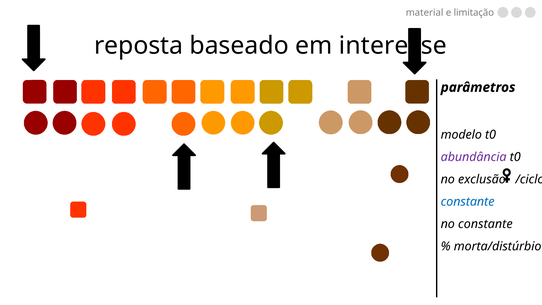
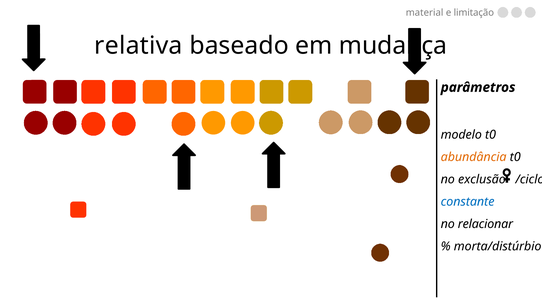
reposta: reposta -> relativa
interesse: interesse -> mudança
abundância colour: purple -> orange
no constante: constante -> relacionar
